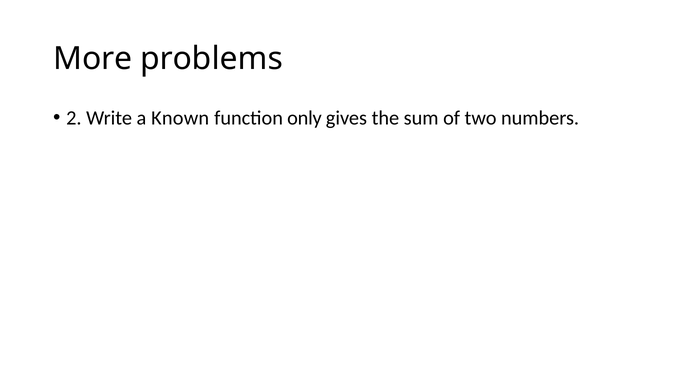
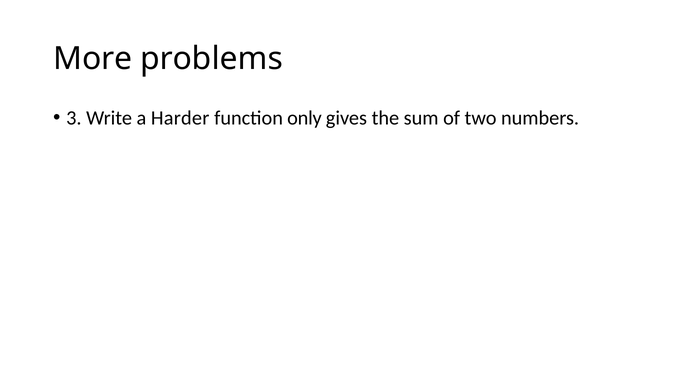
2: 2 -> 3
Known: Known -> Harder
